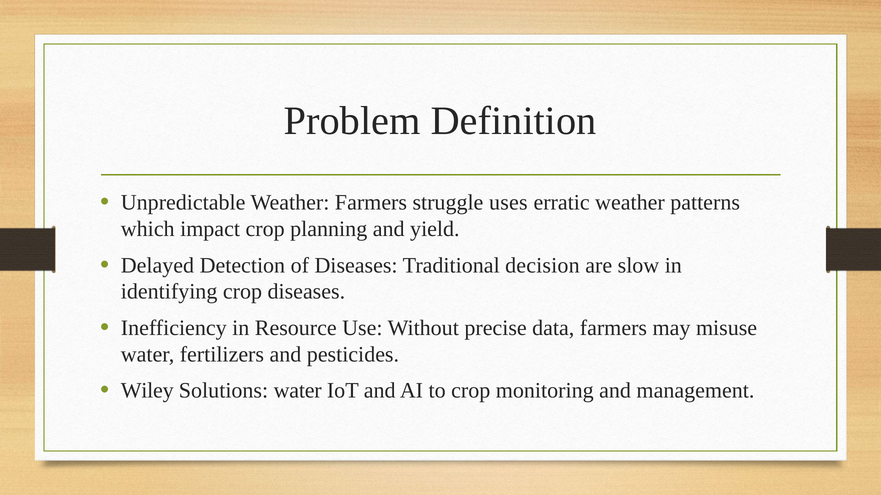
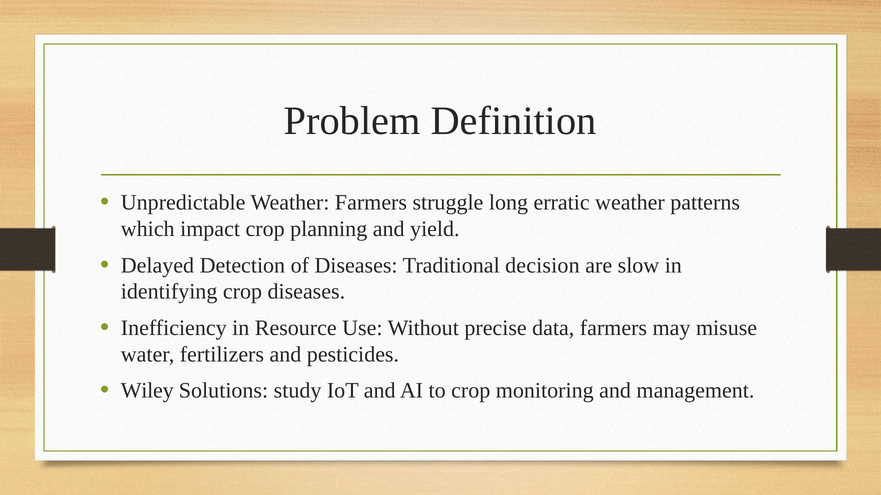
uses: uses -> long
Solutions water: water -> study
